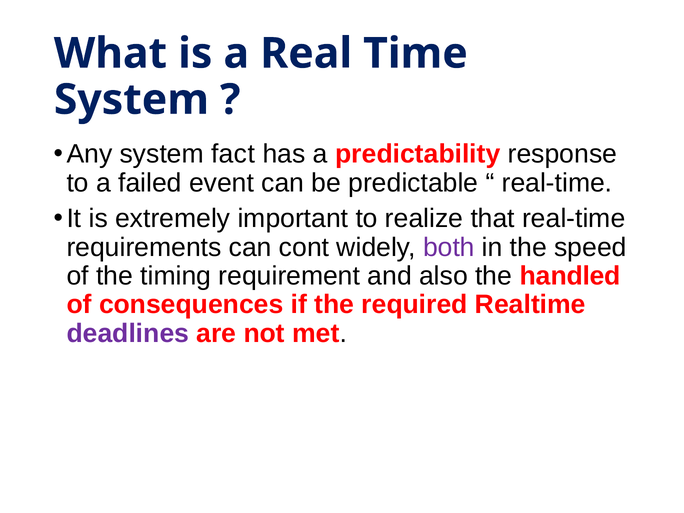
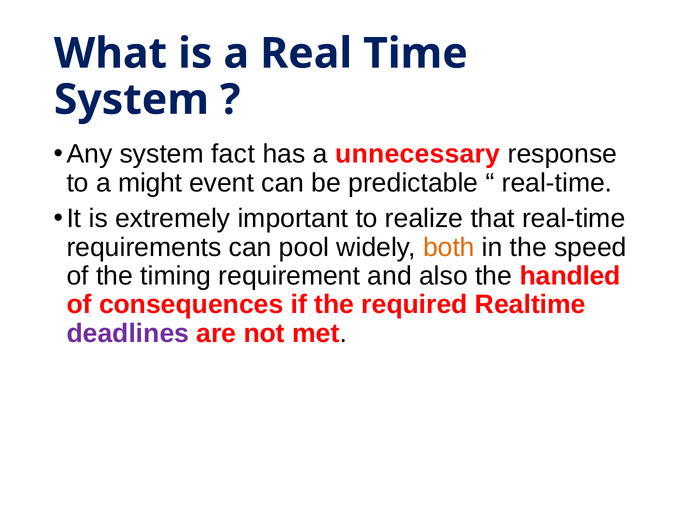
predictability: predictability -> unnecessary
failed: failed -> might
cont: cont -> pool
both colour: purple -> orange
